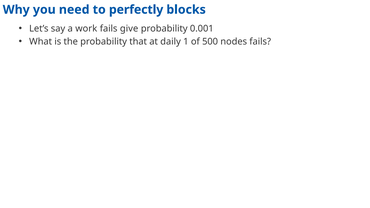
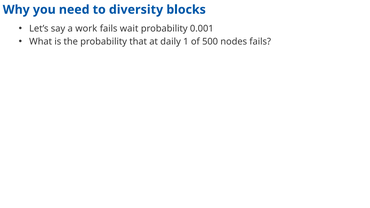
perfectly: perfectly -> diversity
give: give -> wait
